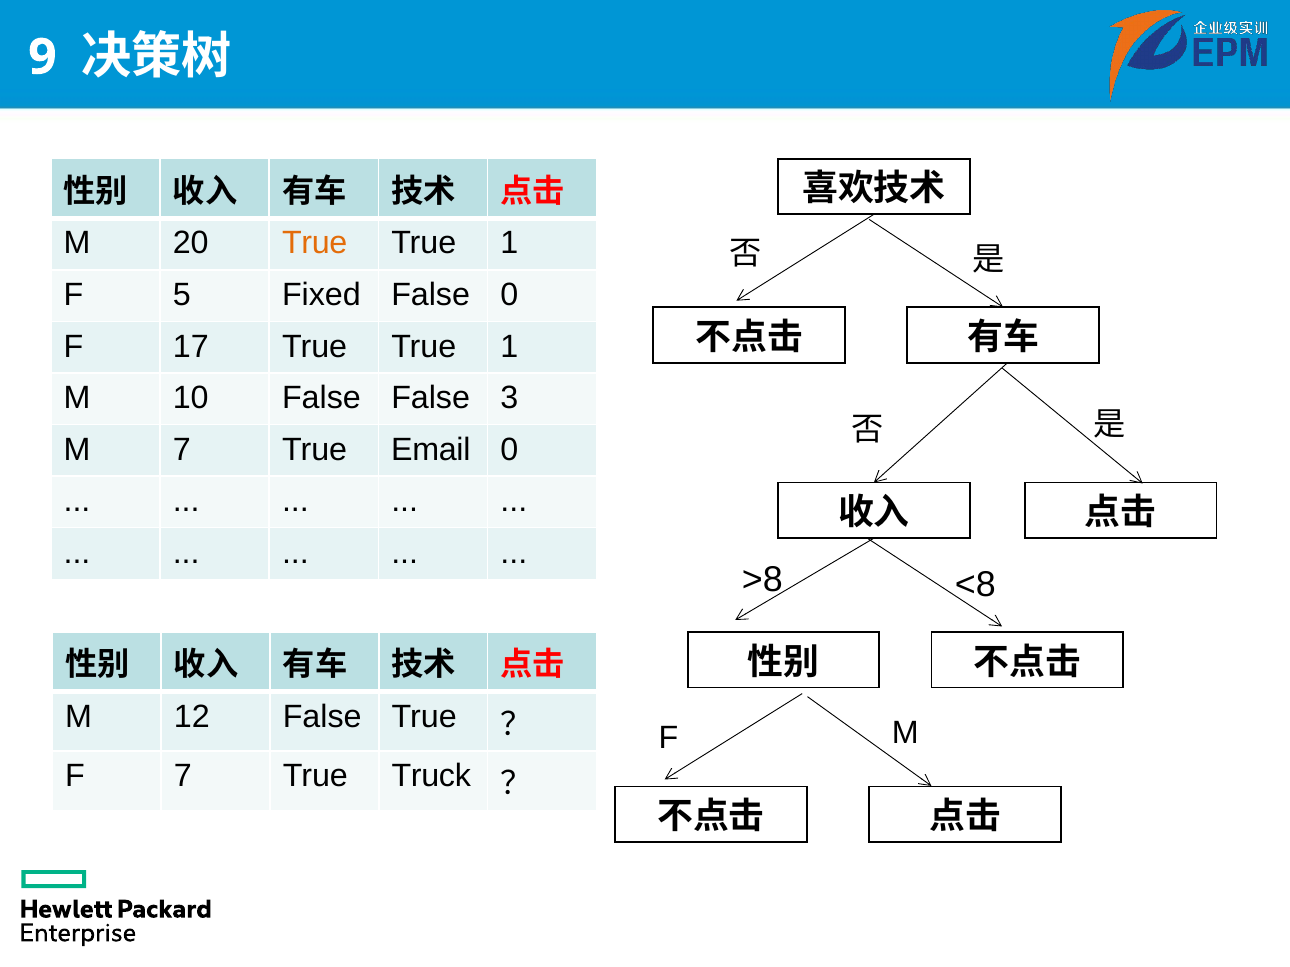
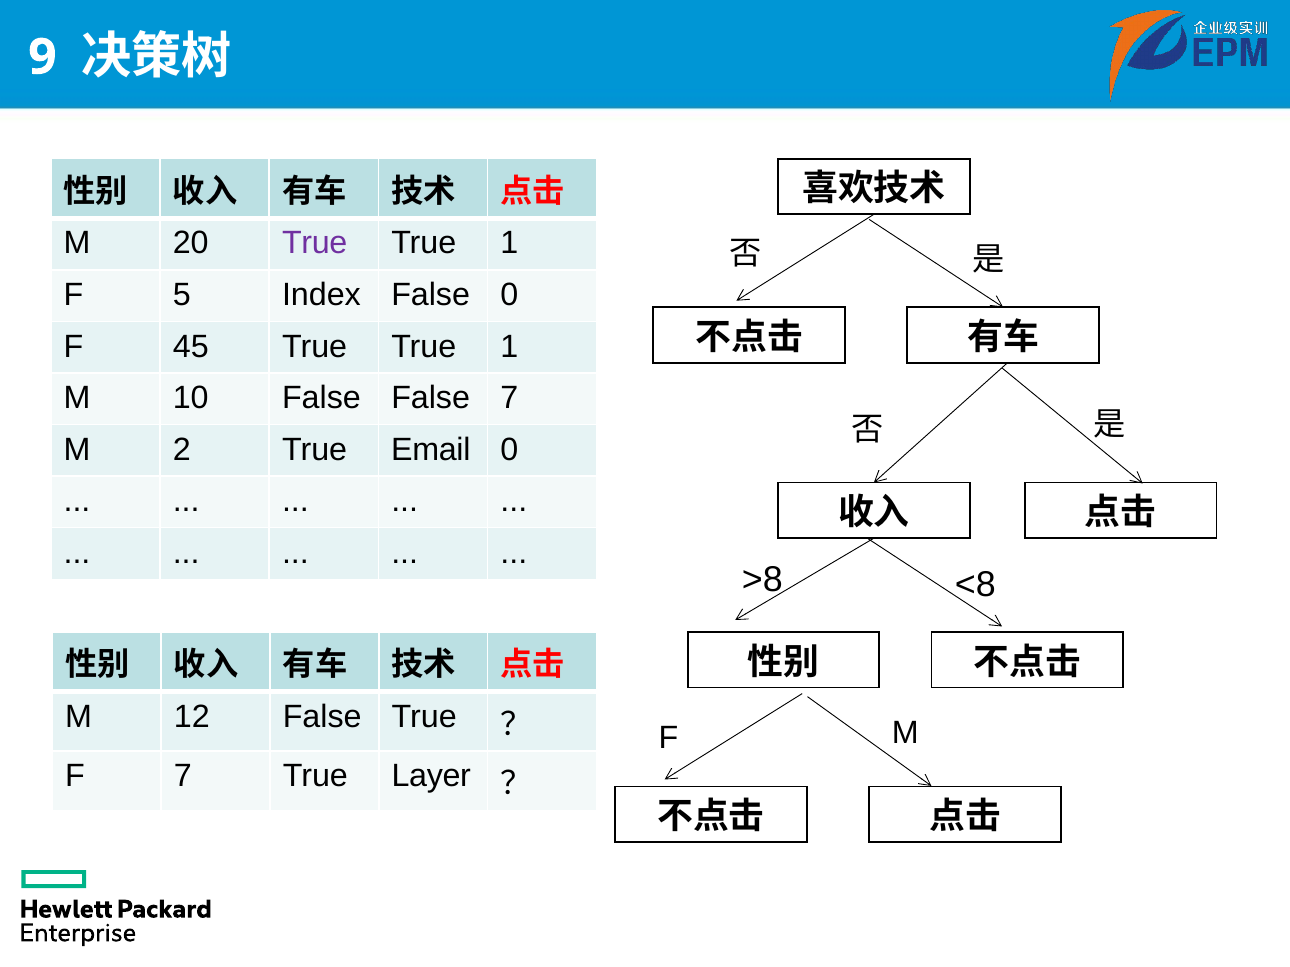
True at (315, 243) colour: orange -> purple
Fixed: Fixed -> Index
17: 17 -> 45
False 3: 3 -> 7
M 7: 7 -> 2
Truck: Truck -> Layer
